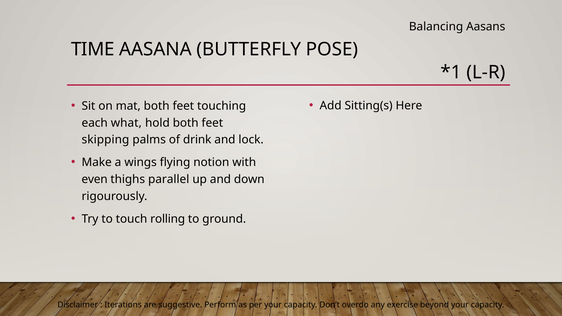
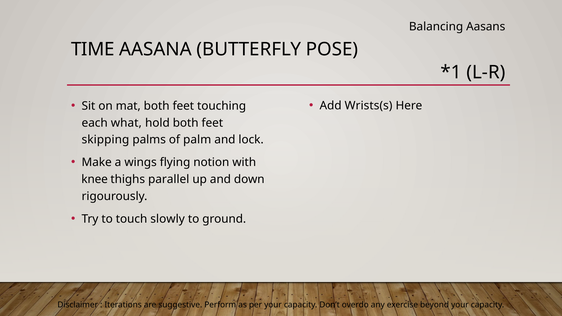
Sitting(s: Sitting(s -> Wrists(s
drink: drink -> palm
even: even -> knee
rolling: rolling -> slowly
